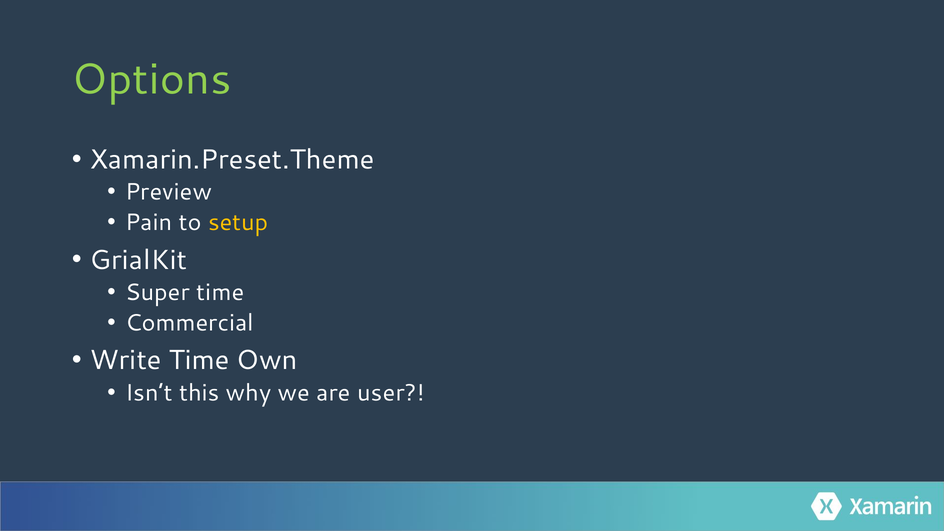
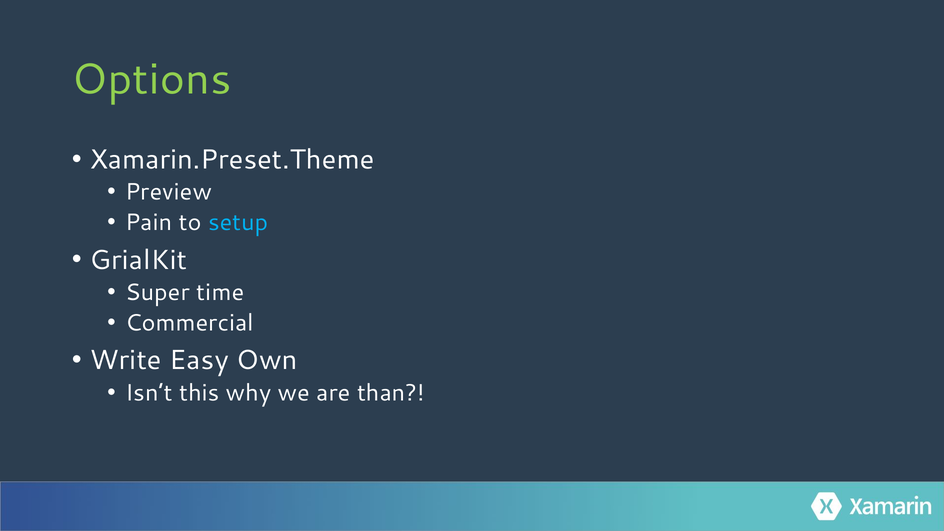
setup colour: yellow -> light blue
Write Time: Time -> Easy
user: user -> than
